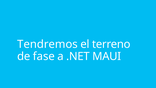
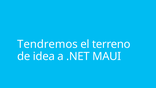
fase: fase -> idea
